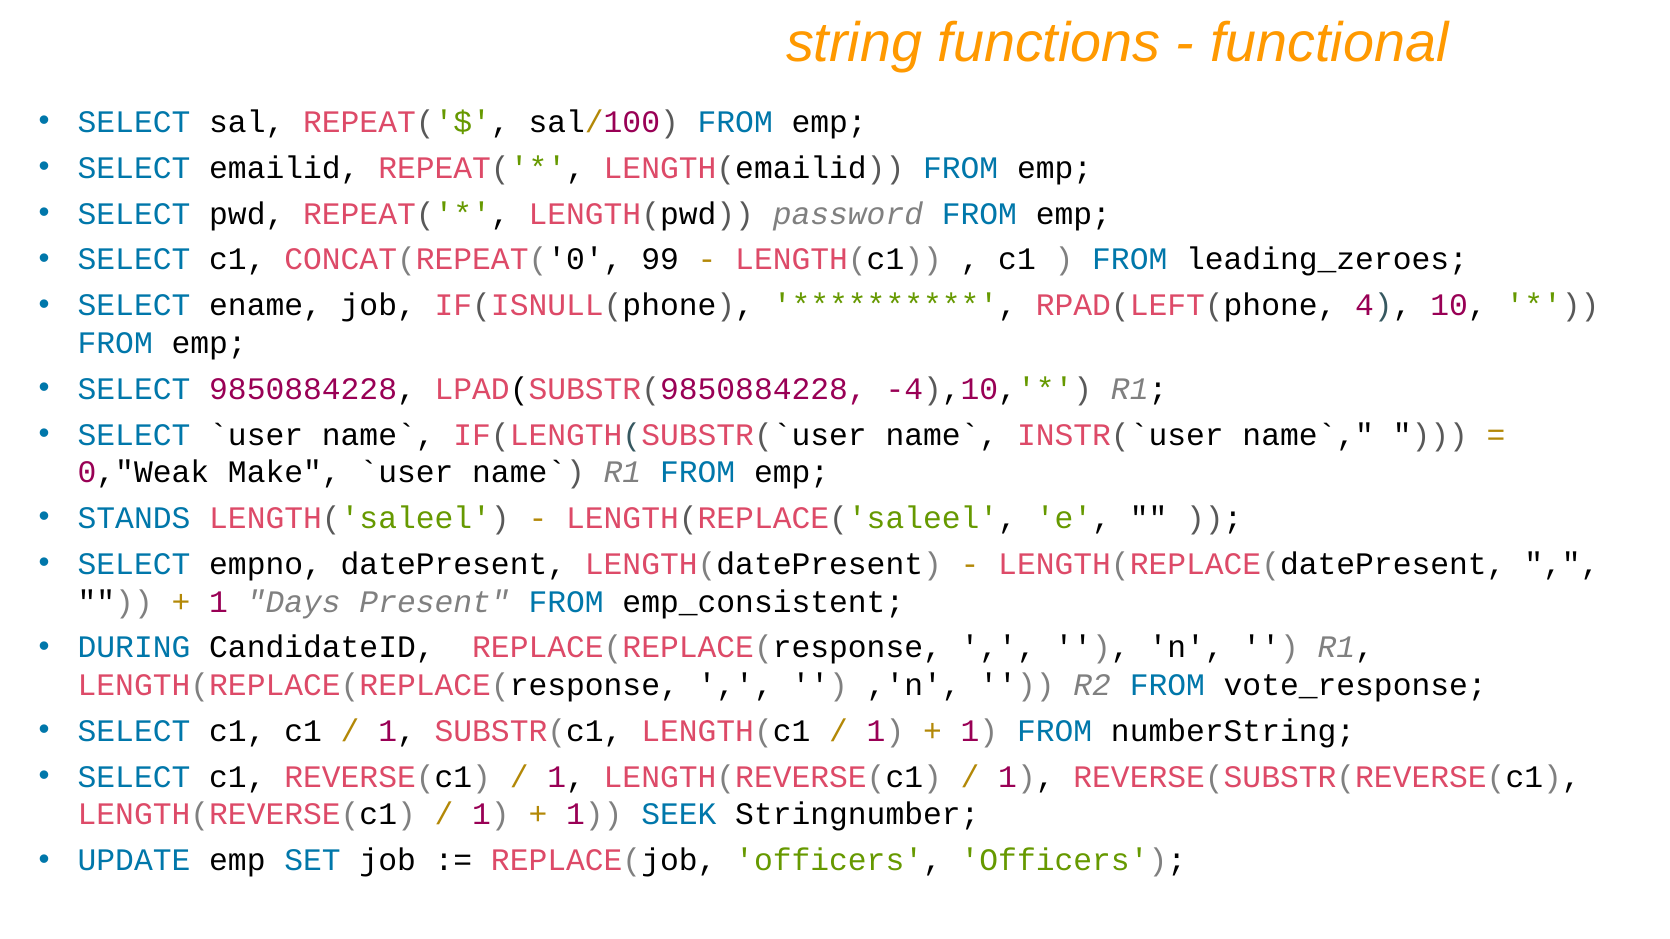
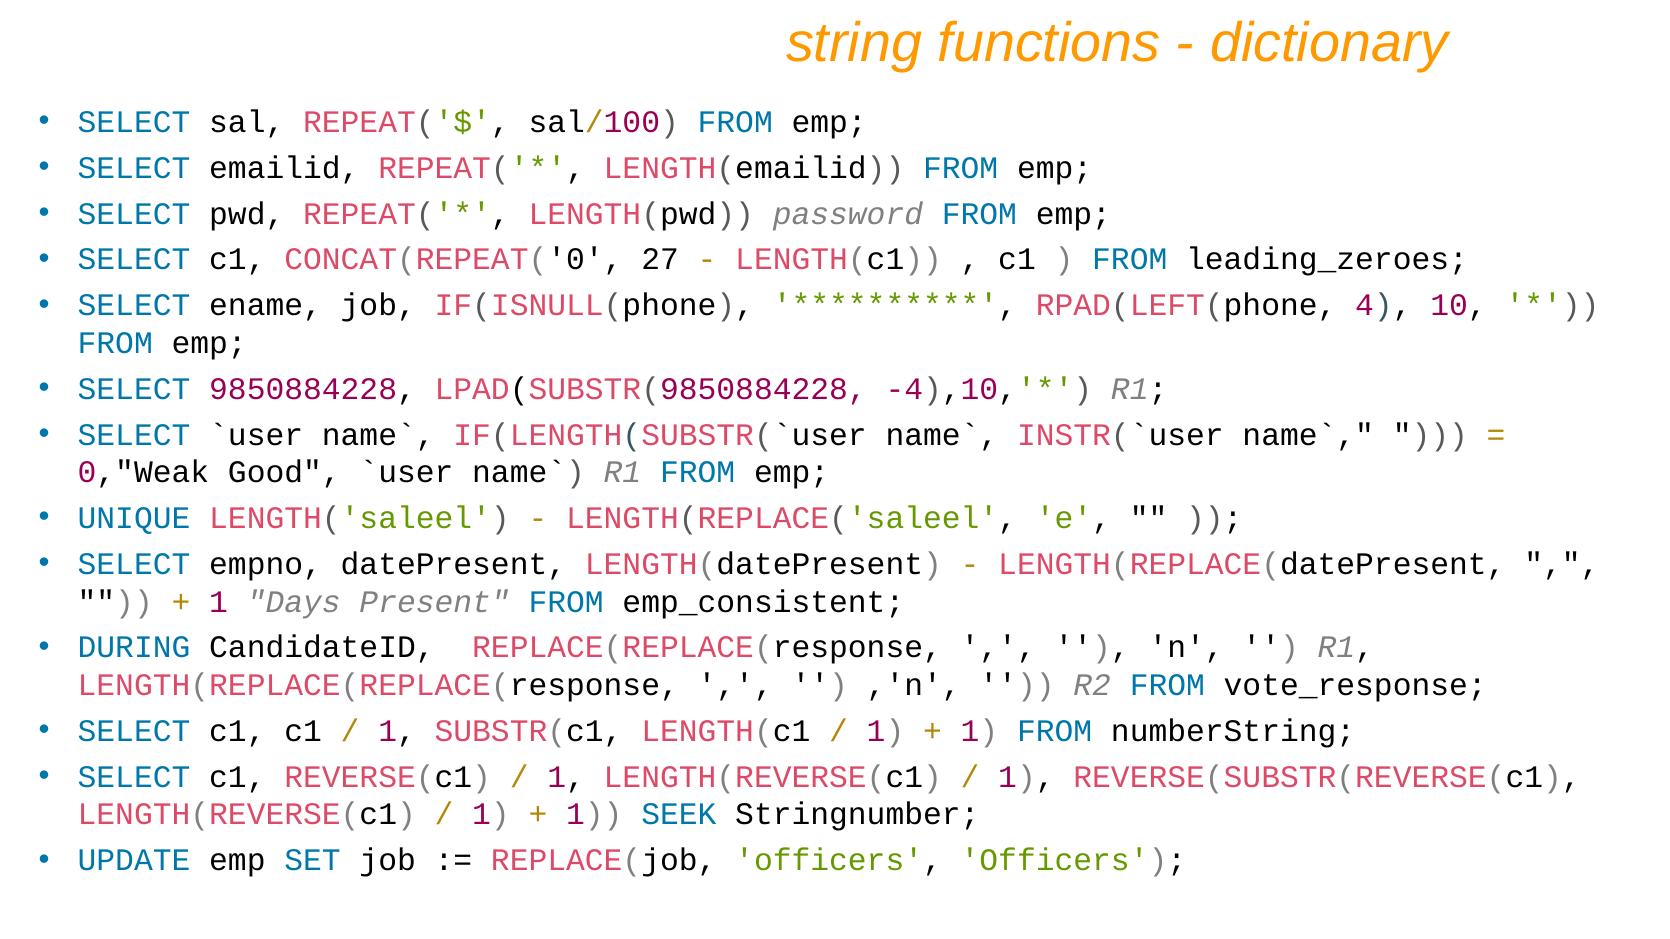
functional: functional -> dictionary
99: 99 -> 27
Make: Make -> Good
STANDS: STANDS -> UNIQUE
